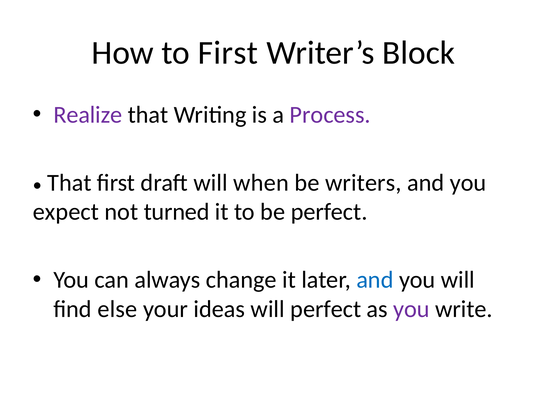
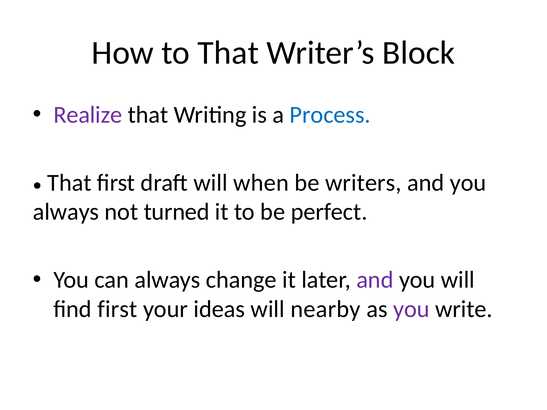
to First: First -> That
Process colour: purple -> blue
expect at (66, 212): expect -> always
and at (375, 280) colour: blue -> purple
find else: else -> first
will perfect: perfect -> nearby
